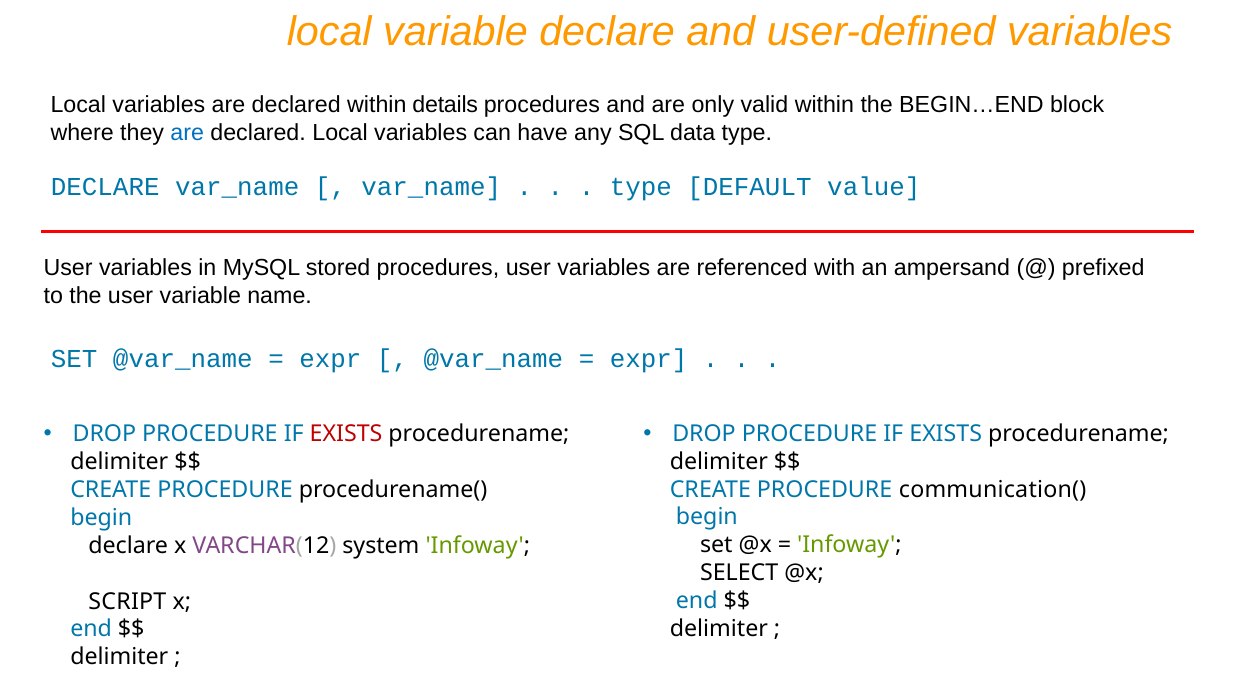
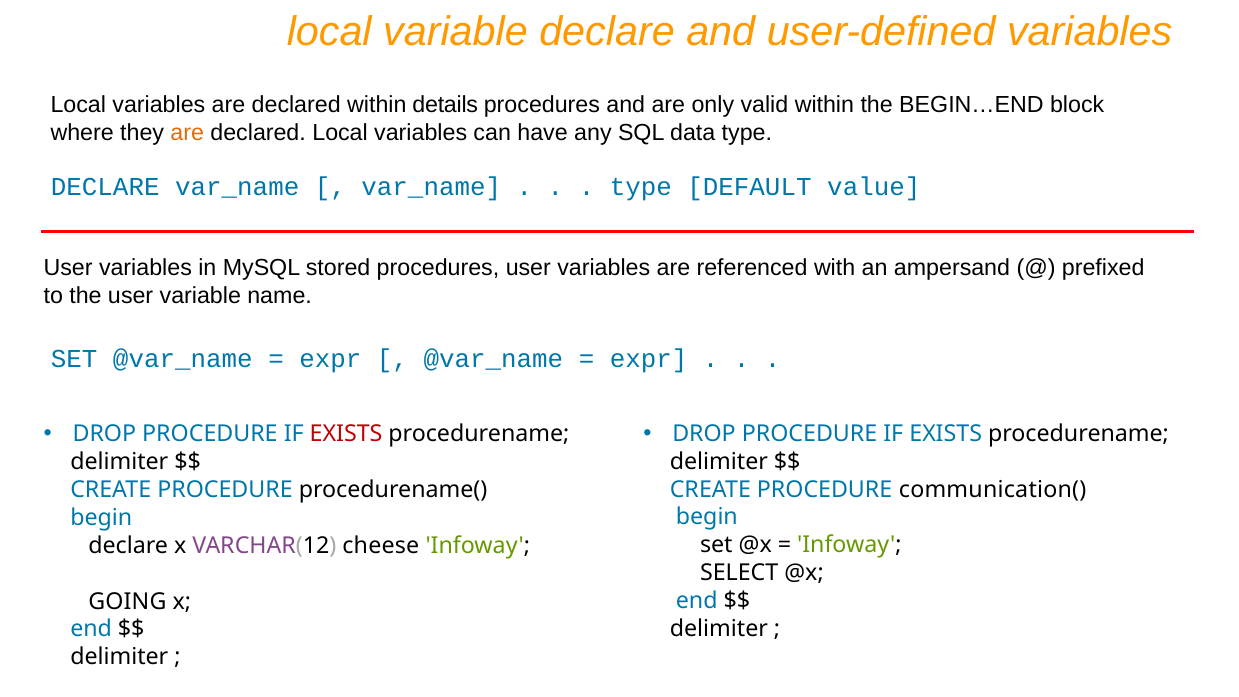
are at (187, 133) colour: blue -> orange
system: system -> cheese
SCRIPT: SCRIPT -> GOING
